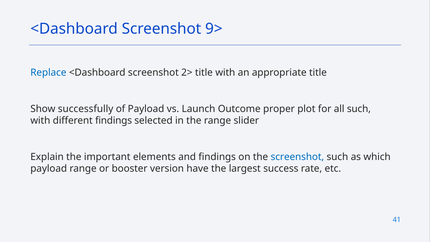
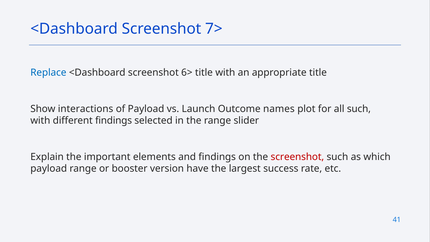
9>: 9> -> 7>
2>: 2> -> 6>
successfully: successfully -> interactions
proper: proper -> names
screenshot at (297, 157) colour: blue -> red
